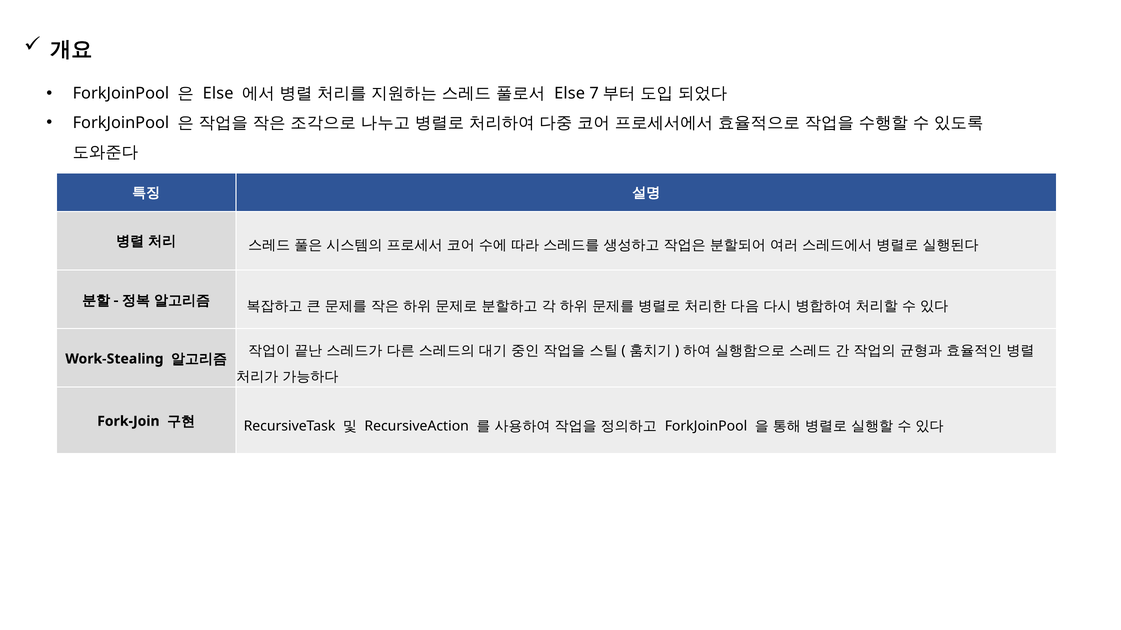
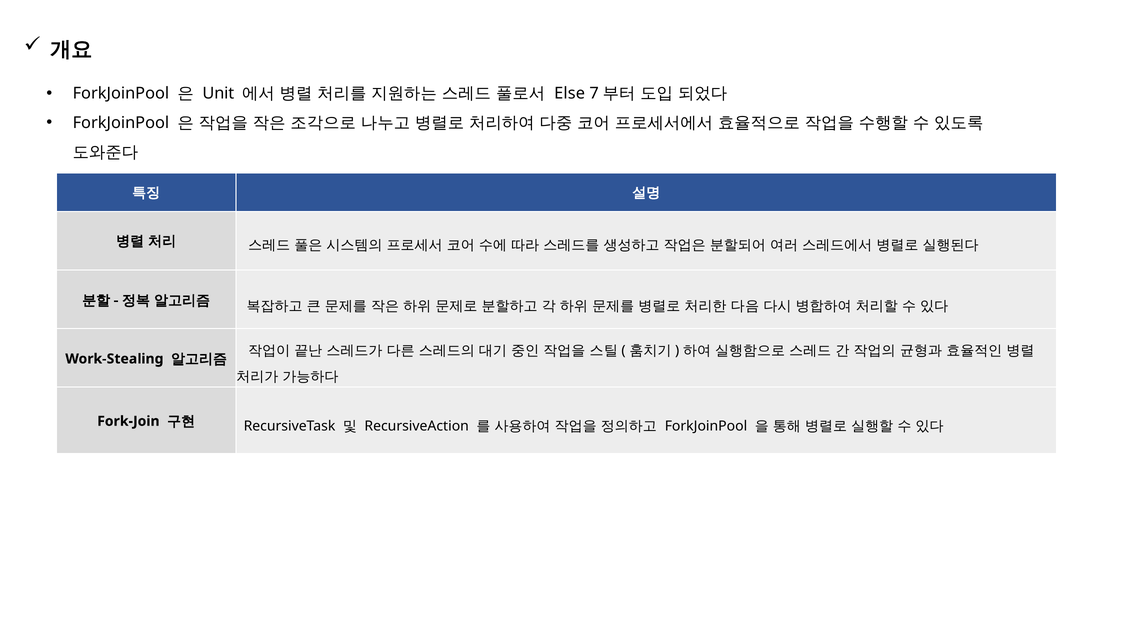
Else at (218, 94): Else -> Unit
